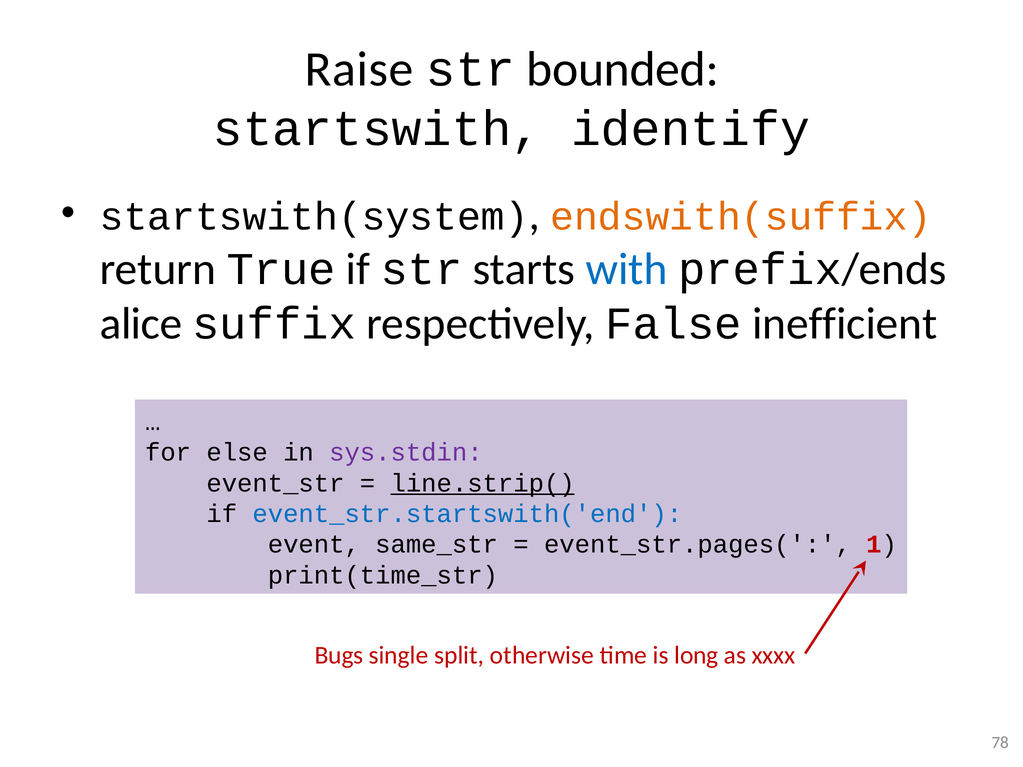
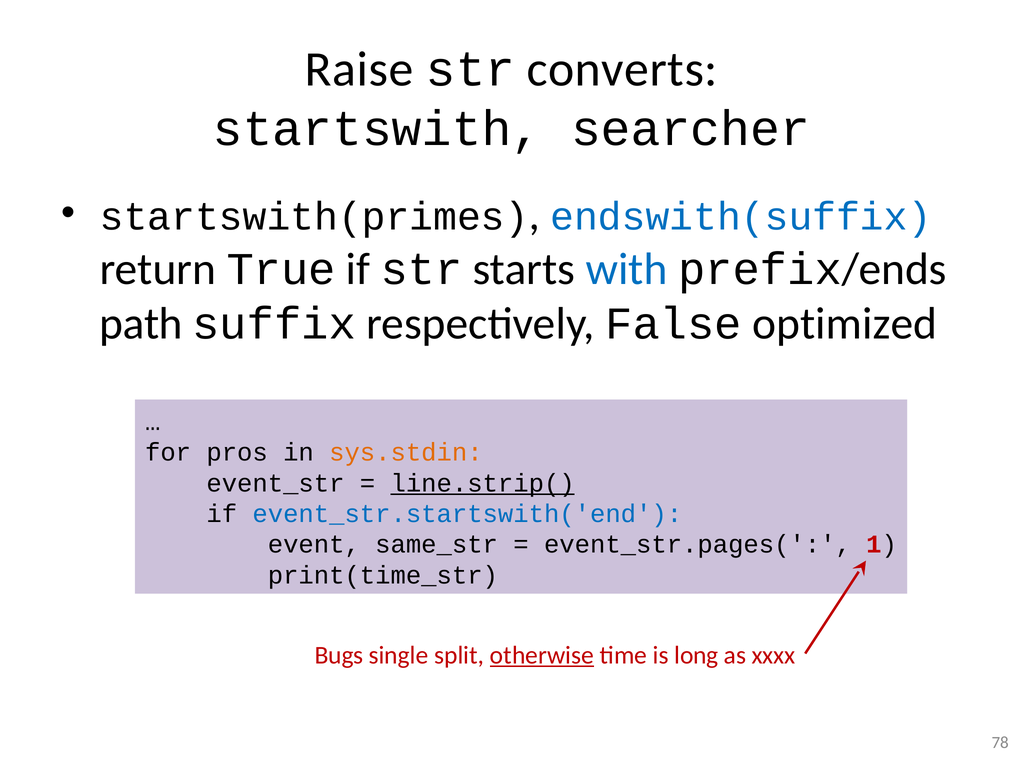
bounded: bounded -> converts
identify: identify -> searcher
startswith(system: startswith(system -> startswith(primes
endswith(suffix colour: orange -> blue
alice: alice -> path
inefficient: inefficient -> optimized
else: else -> pros
sys.stdin colour: purple -> orange
otherwise underline: none -> present
